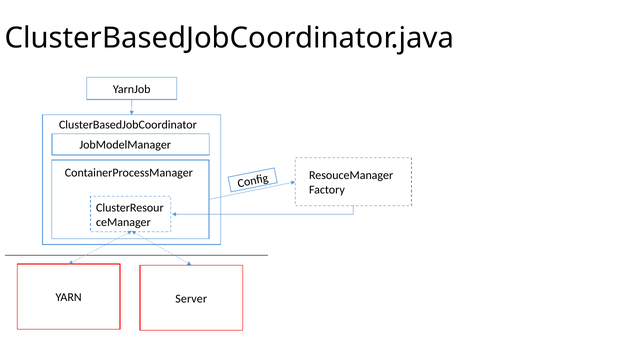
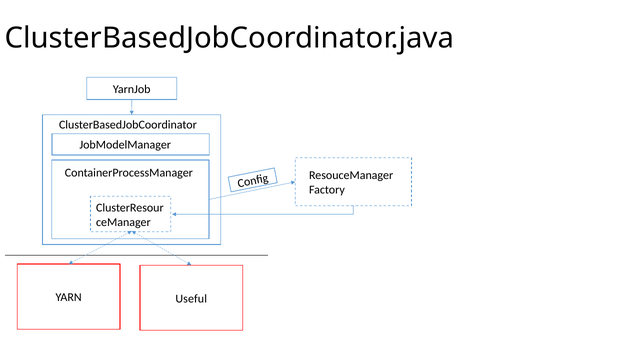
Server: Server -> Useful
